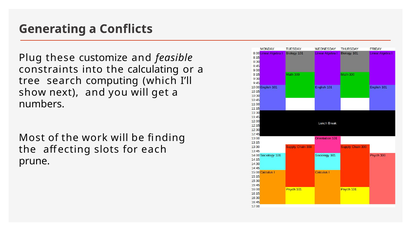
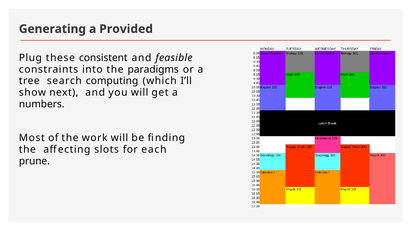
Conflicts: Conflicts -> Provided
customize: customize -> consistent
calculating: calculating -> paradigms
